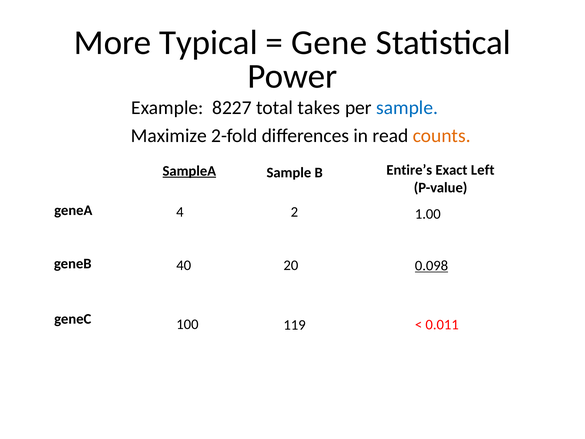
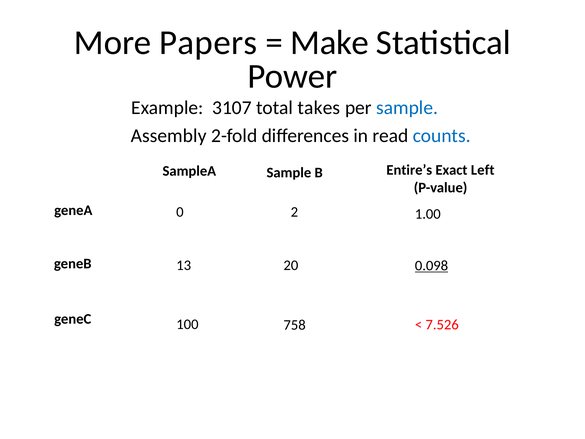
Typical: Typical -> Papers
Gene: Gene -> Make
8227: 8227 -> 3107
Maximize: Maximize -> Assembly
counts colour: orange -> blue
SampleA underline: present -> none
4: 4 -> 0
40: 40 -> 13
119: 119 -> 758
0.011: 0.011 -> 7.526
